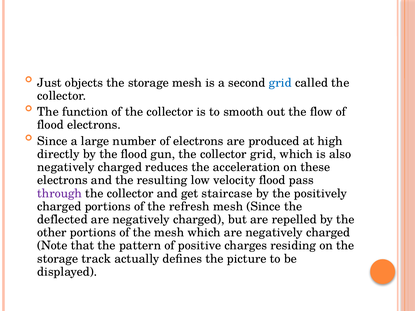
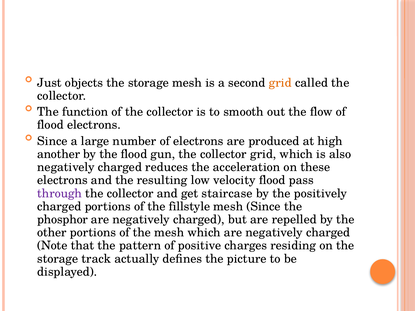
grid at (280, 83) colour: blue -> orange
directly: directly -> another
refresh: refresh -> fillstyle
deflected: deflected -> phosphor
